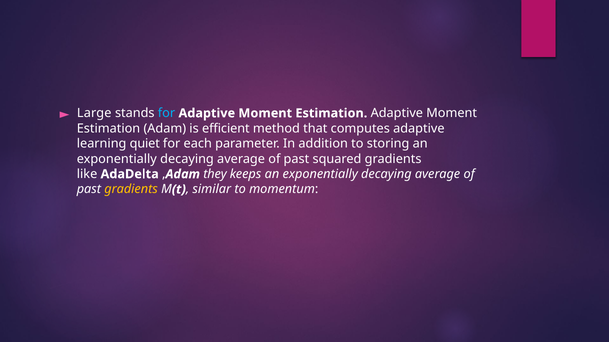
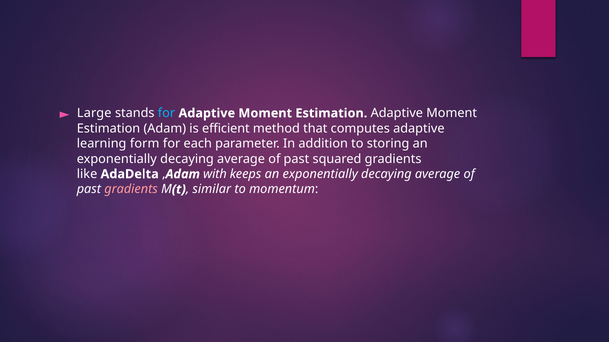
quiet: quiet -> form
they: they -> with
gradients at (131, 190) colour: yellow -> pink
